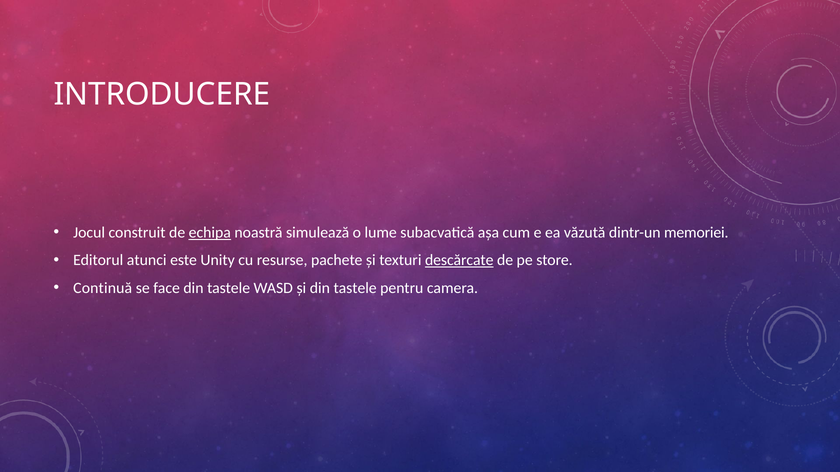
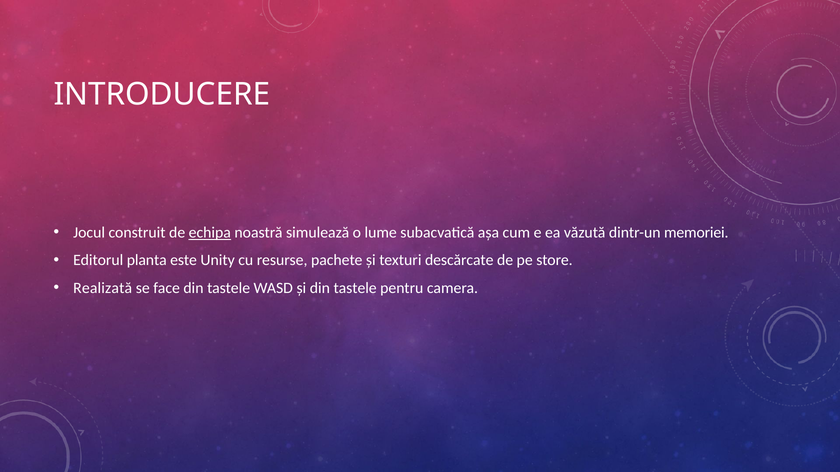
atunci: atunci -> planta
descărcate underline: present -> none
Continuă: Continuă -> Realizată
